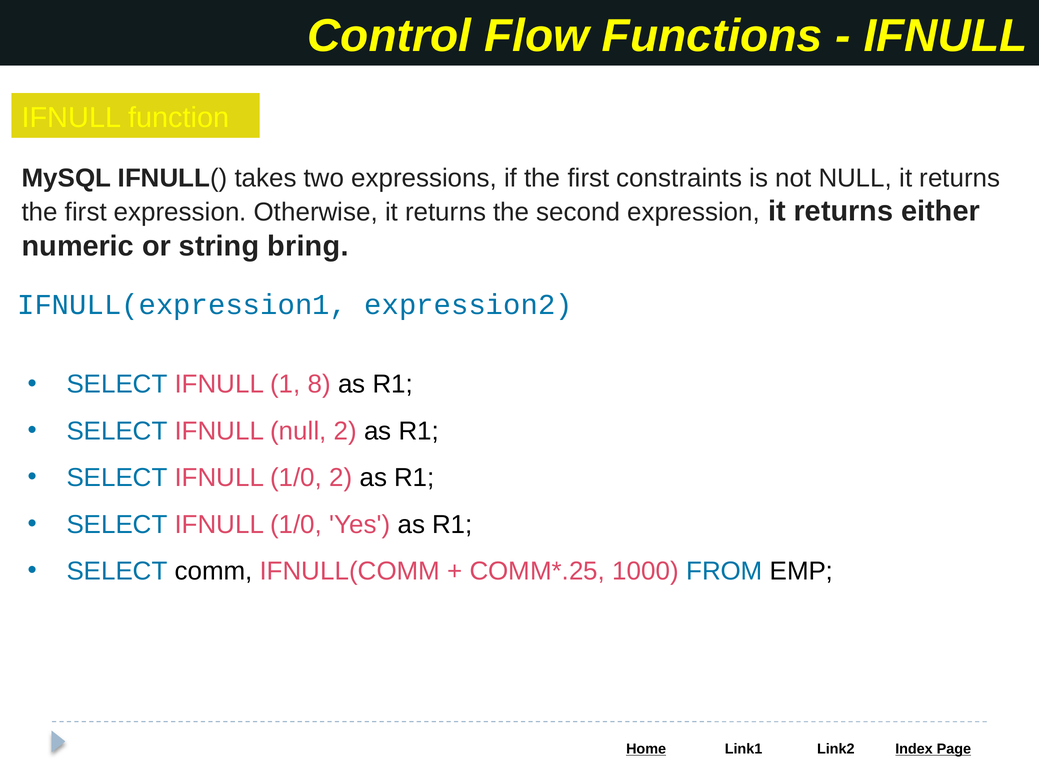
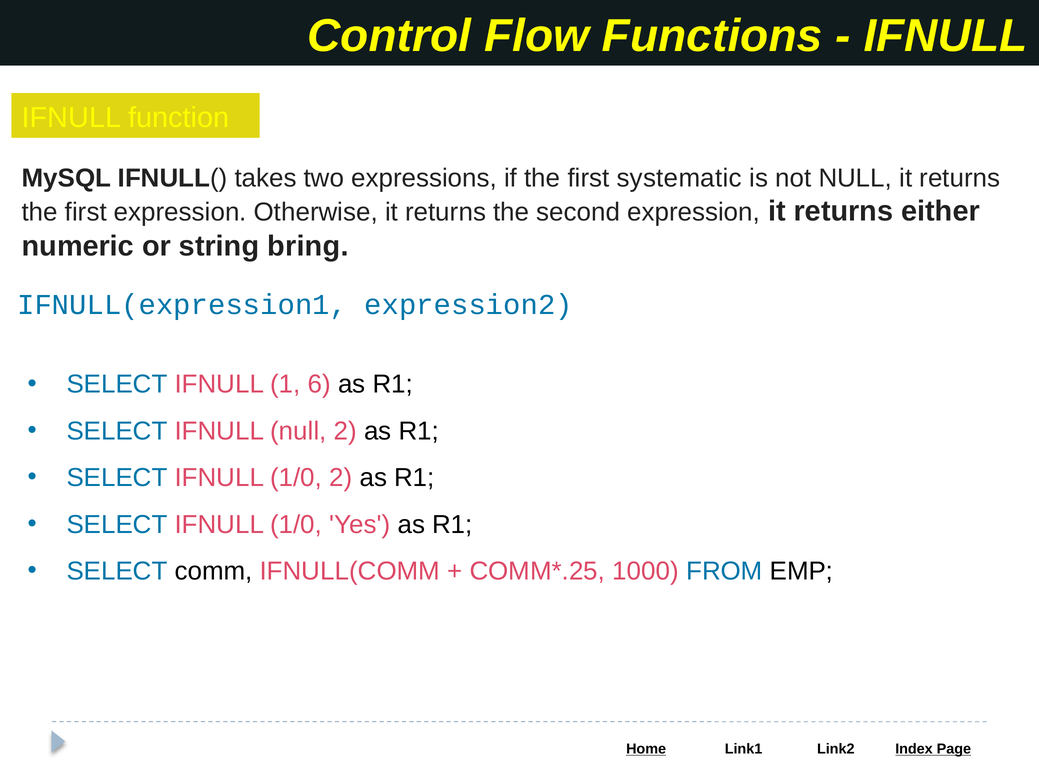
constraints: constraints -> systematic
8: 8 -> 6
